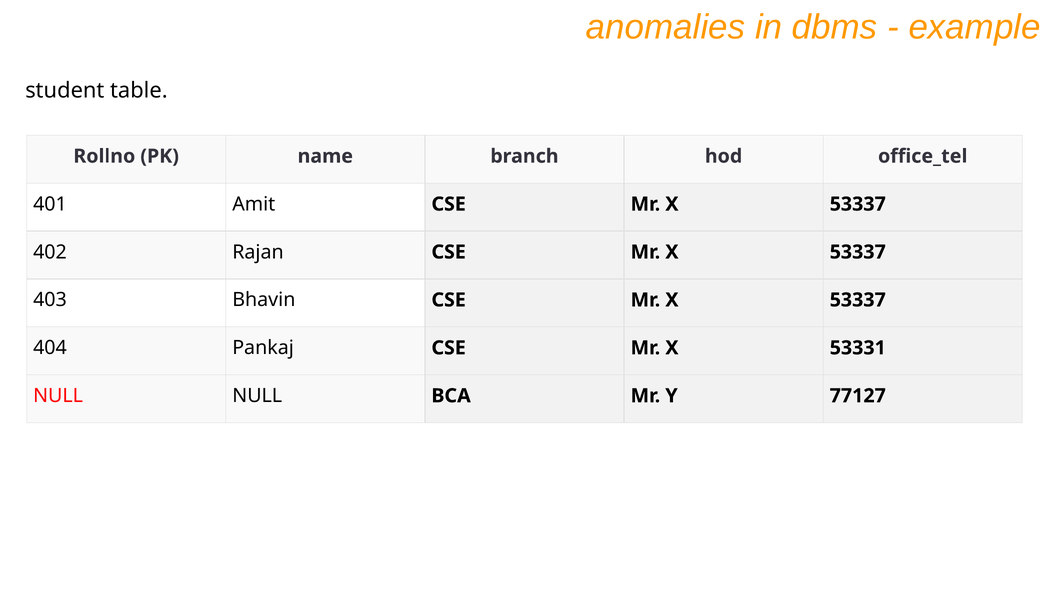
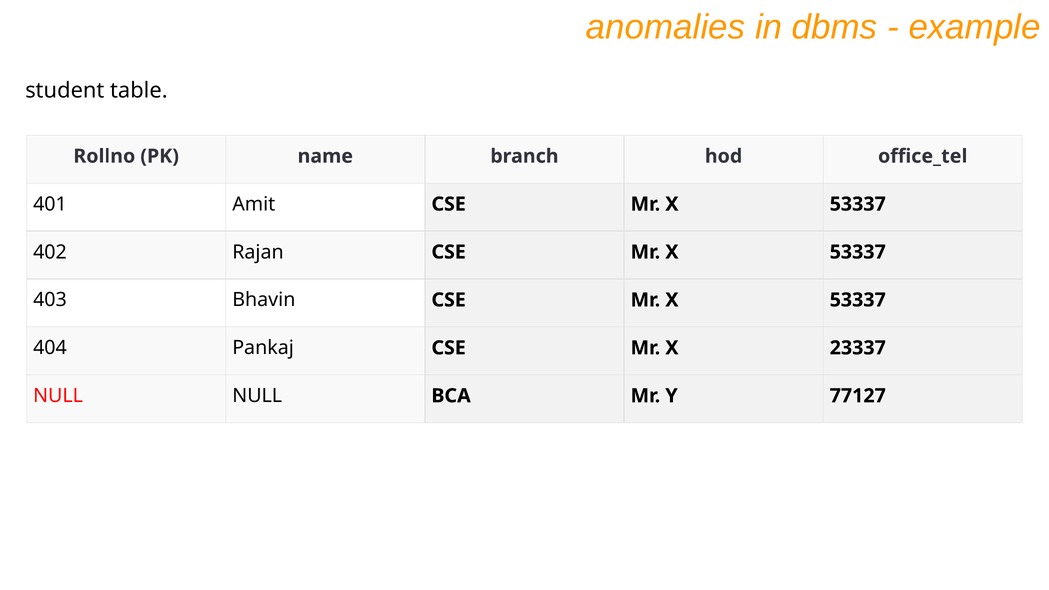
53331: 53331 -> 23337
